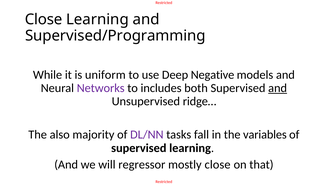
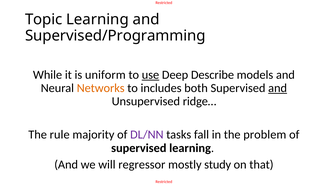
Close at (44, 19): Close -> Topic
use underline: none -> present
Negative: Negative -> Describe
Networks colour: purple -> orange
also: also -> rule
variables: variables -> problem
mostly close: close -> study
